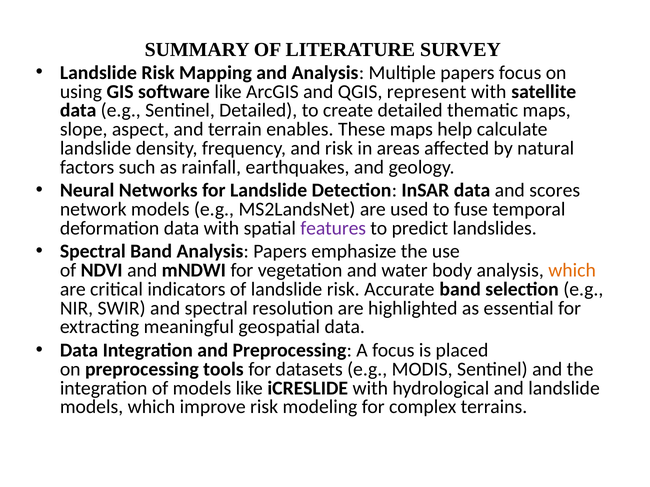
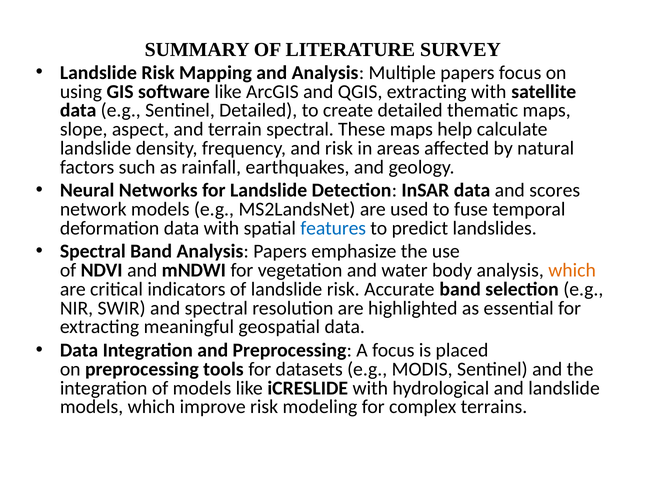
QGIS represent: represent -> extracting
terrain enables: enables -> spectral
features colour: purple -> blue
